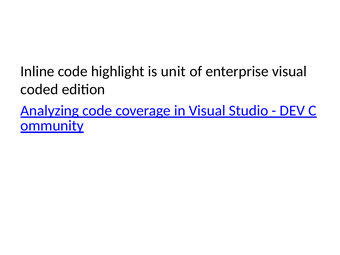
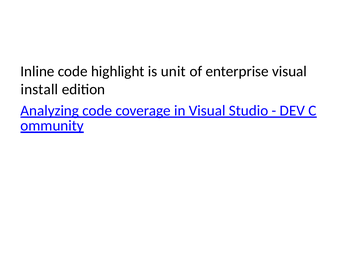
coded: coded -> install
